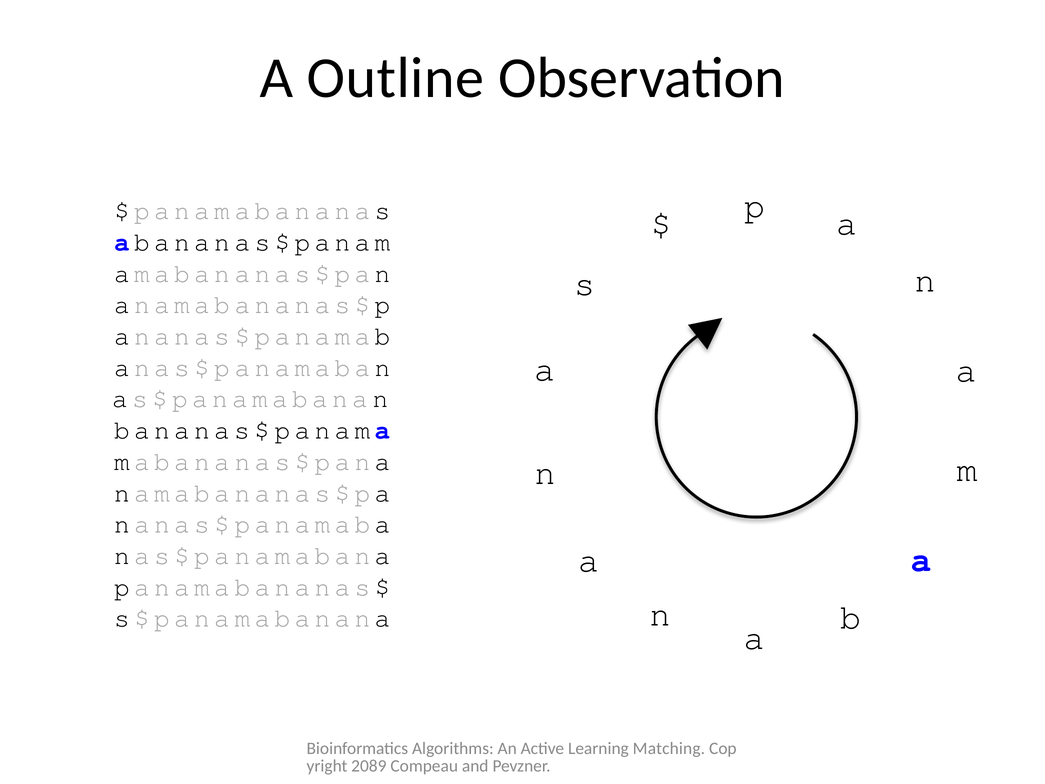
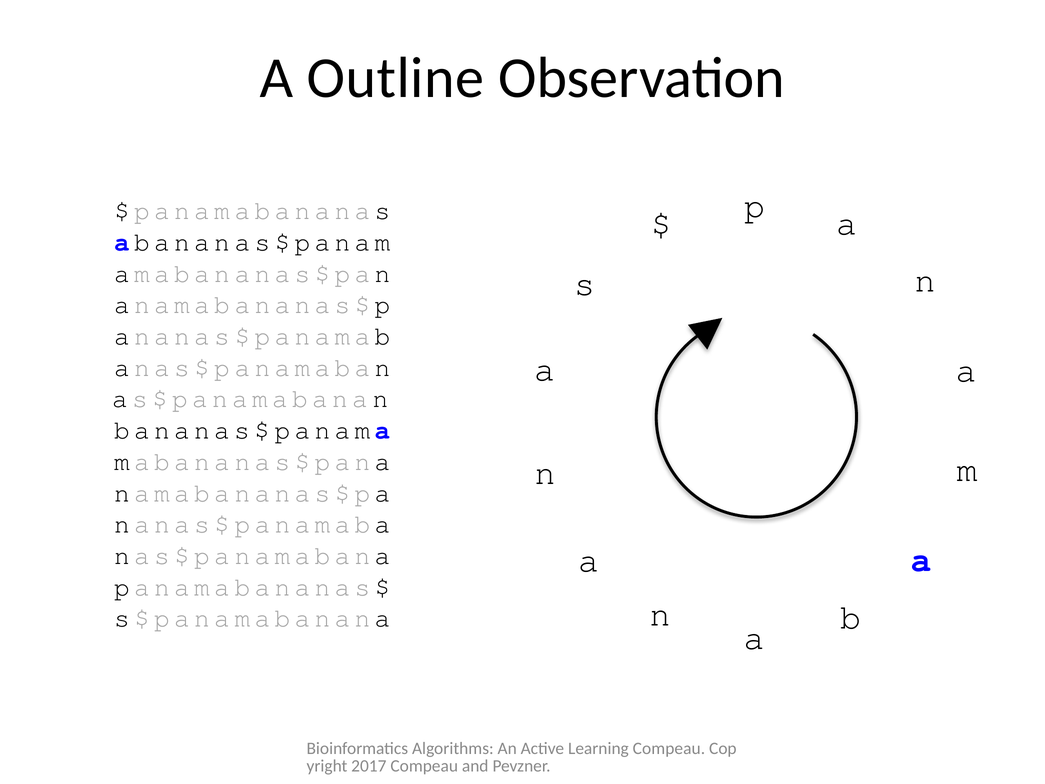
Learning Matching: Matching -> Compeau
2089: 2089 -> 2017
